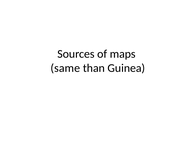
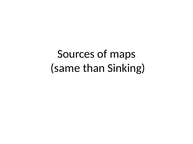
Guinea: Guinea -> Sinking
